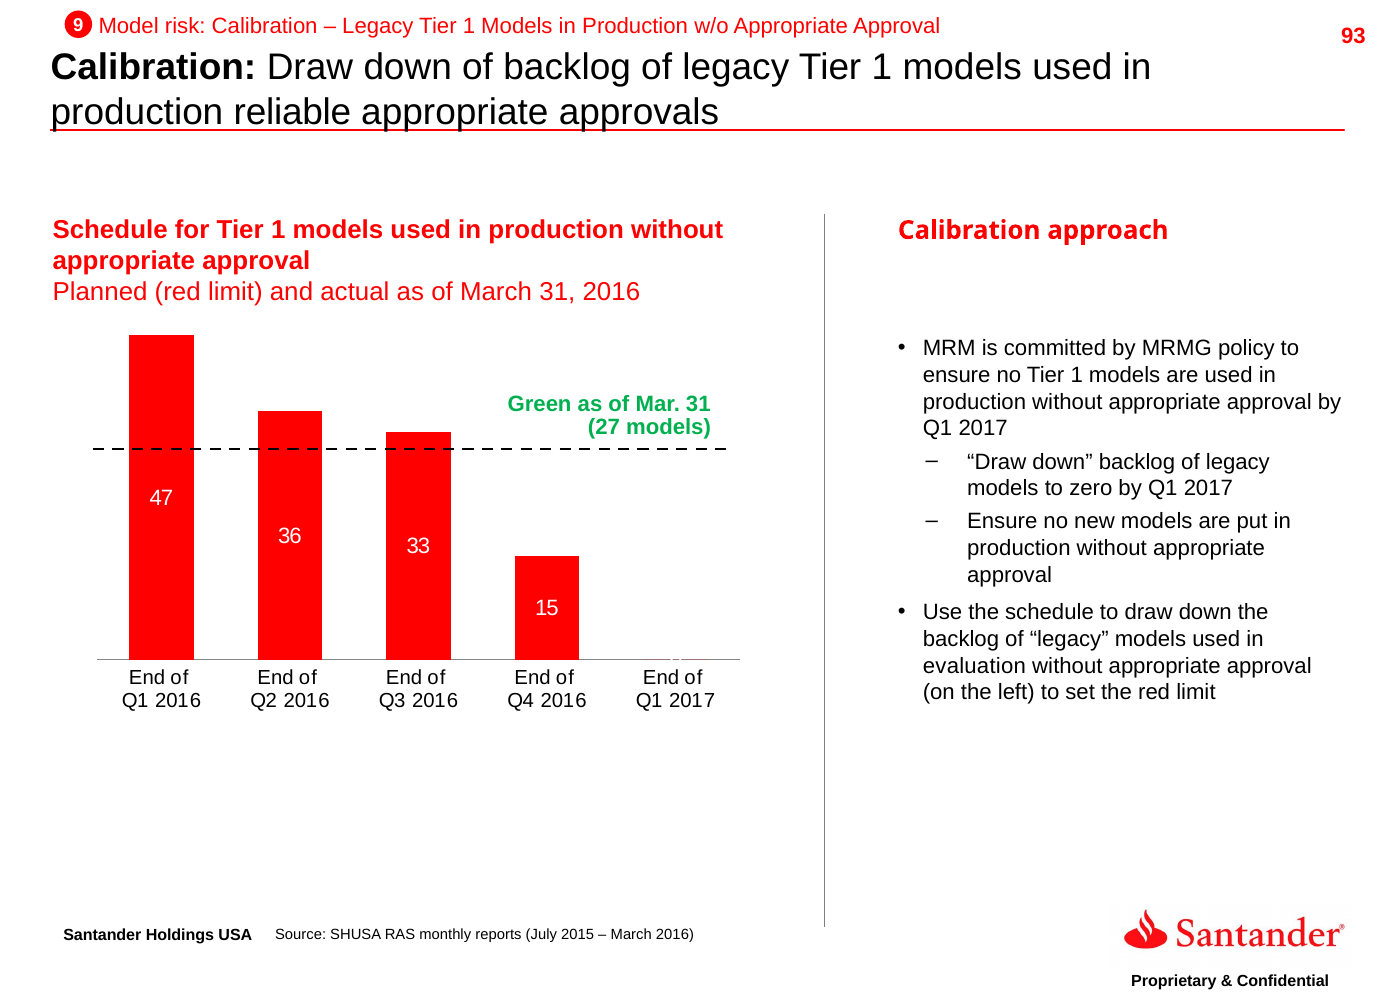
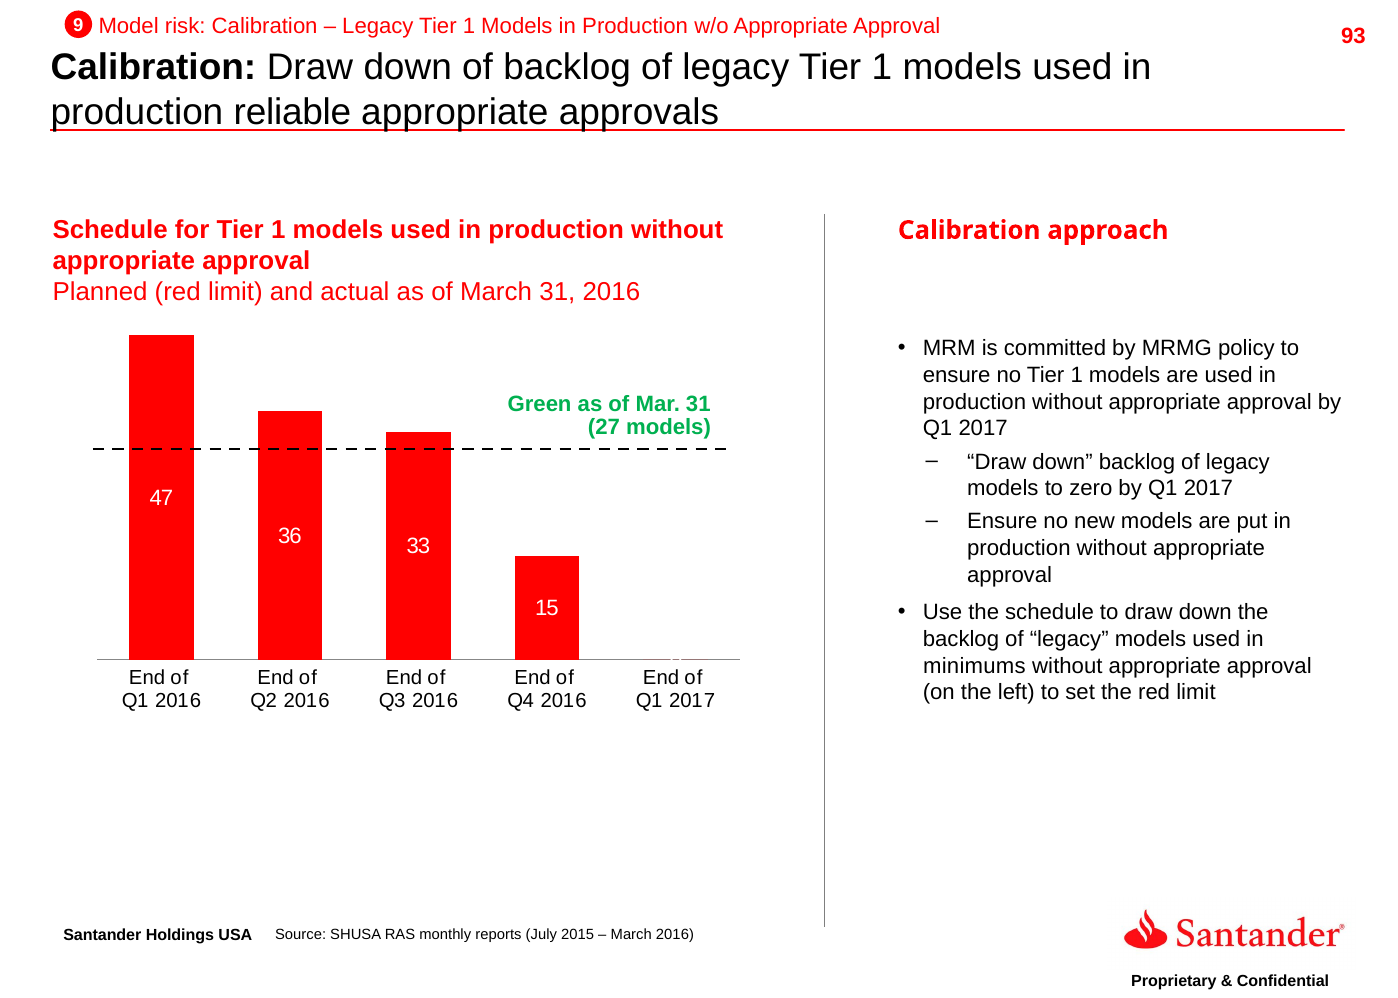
evaluation: evaluation -> minimums
